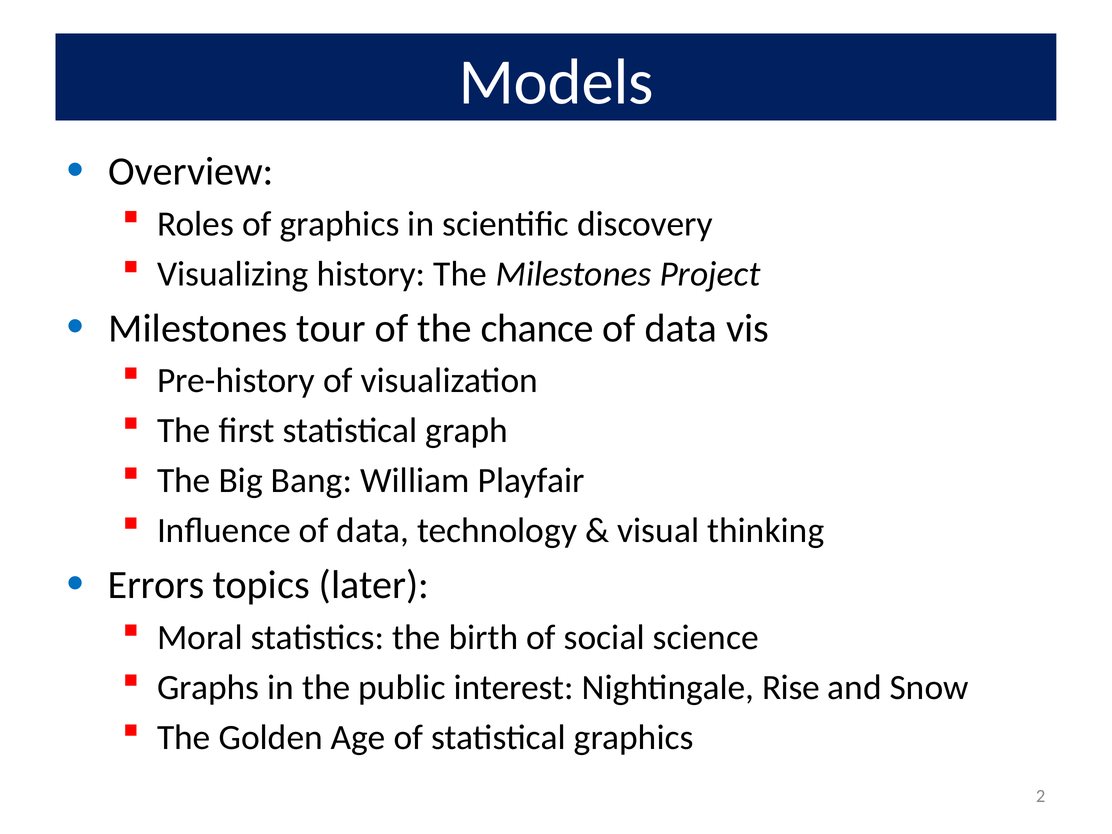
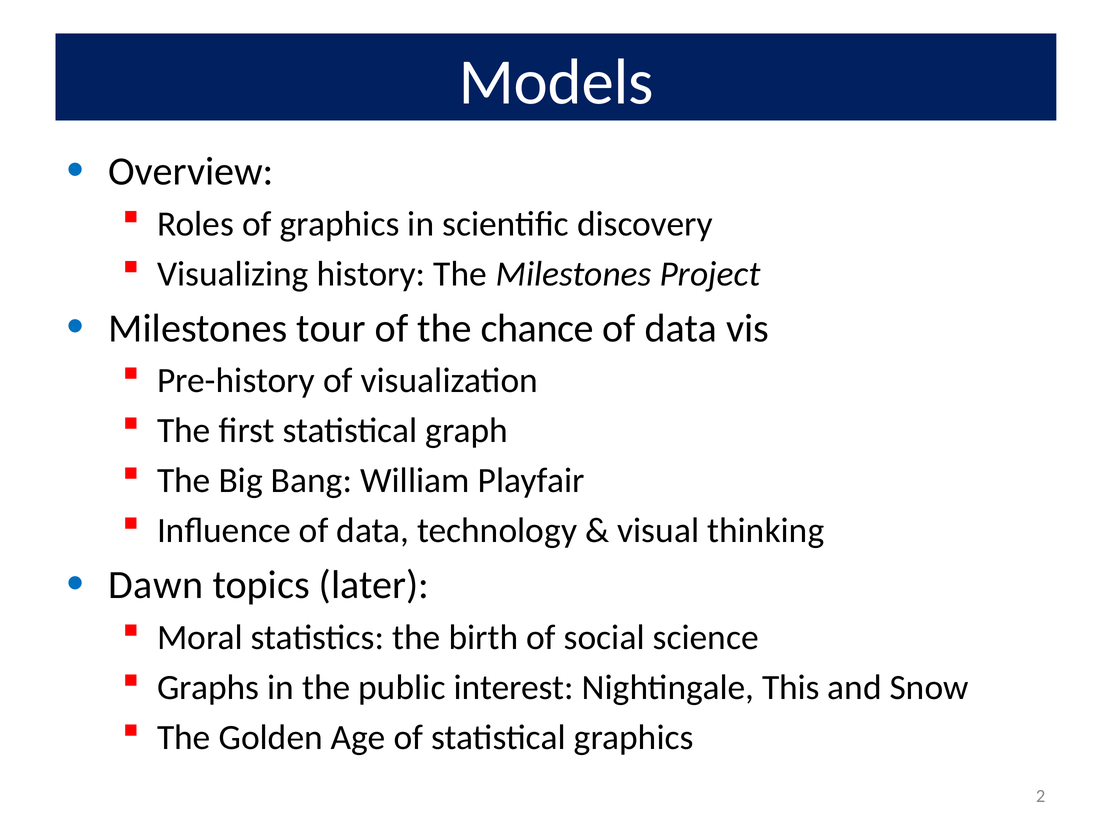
Errors: Errors -> Dawn
Rise: Rise -> This
